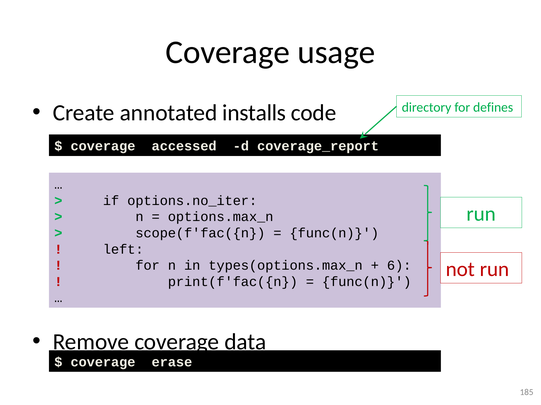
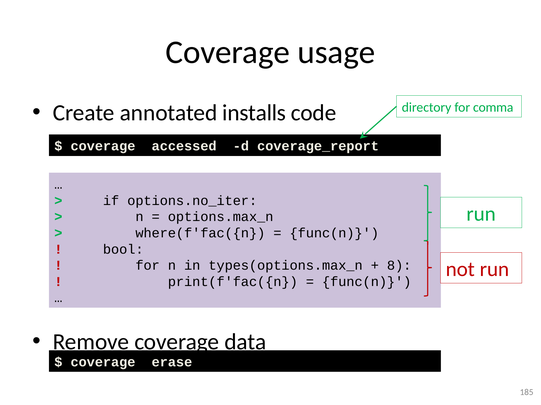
defines: defines -> comma
scope(f'fac({n: scope(f'fac({n -> where(f'fac({n
left: left -> bool
6: 6 -> 8
